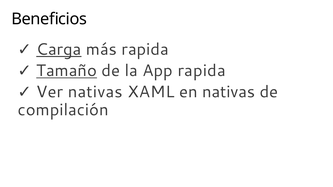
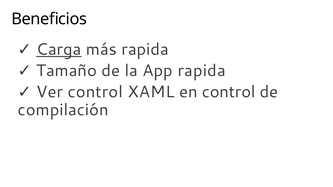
Tamaño underline: present -> none
Ver nativas: nativas -> control
en nativas: nativas -> control
